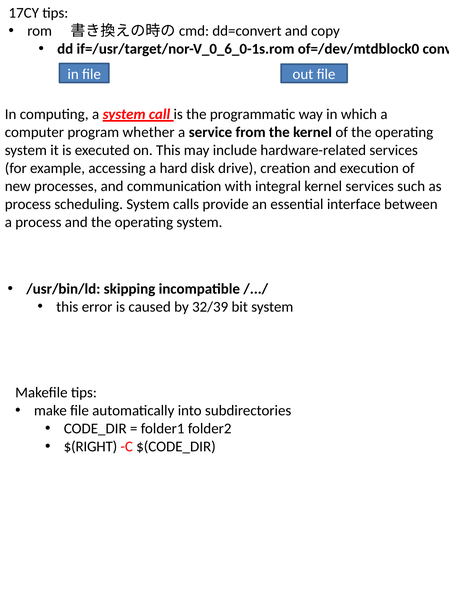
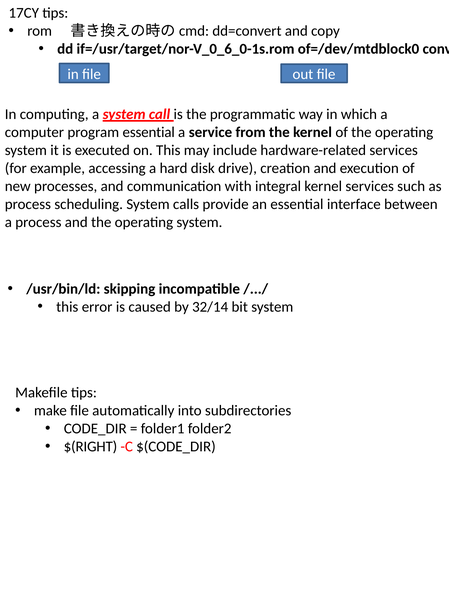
program whether: whether -> essential
32/39: 32/39 -> 32/14
